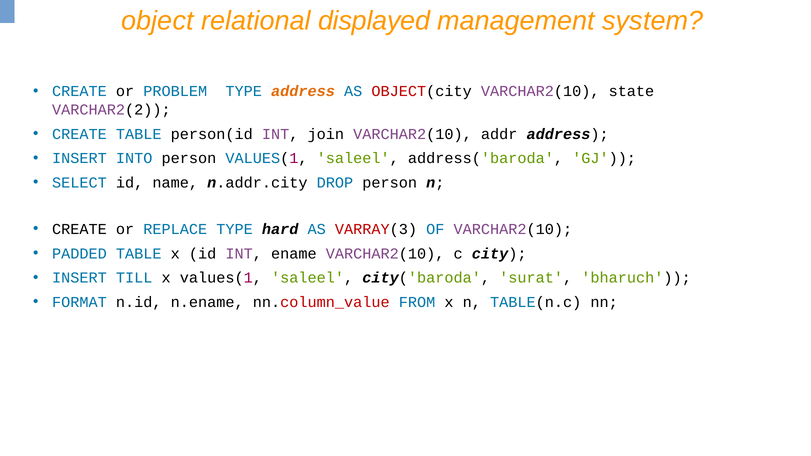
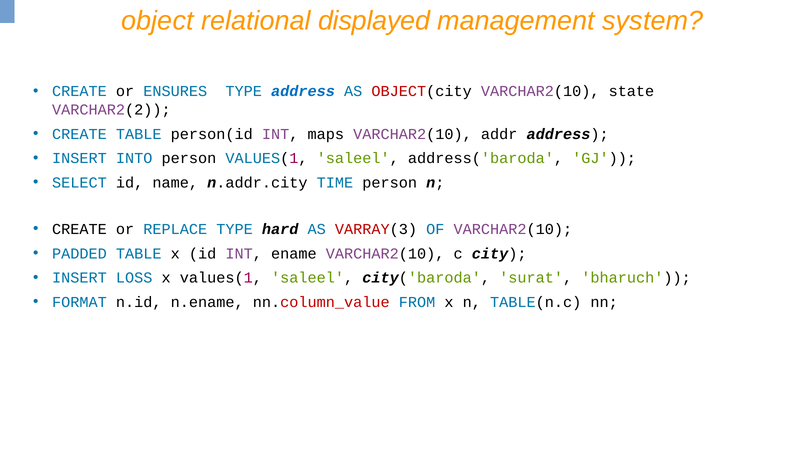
PROBLEM: PROBLEM -> ENSURES
address at (303, 91) colour: orange -> blue
join: join -> maps
DROP: DROP -> TIME
TILL: TILL -> LOSS
